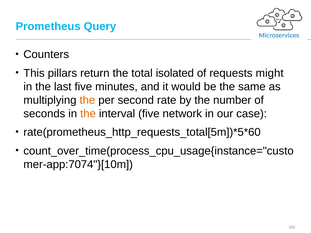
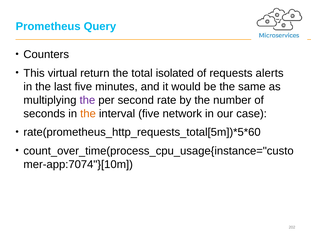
pillars: pillars -> virtual
might: might -> alerts
the at (87, 100) colour: orange -> purple
